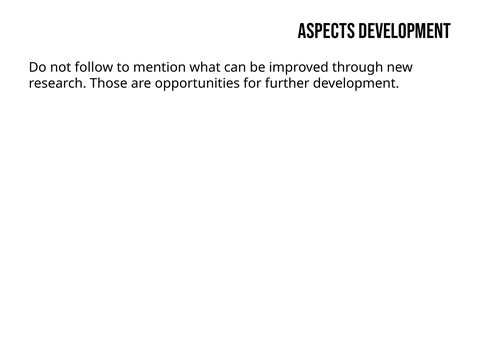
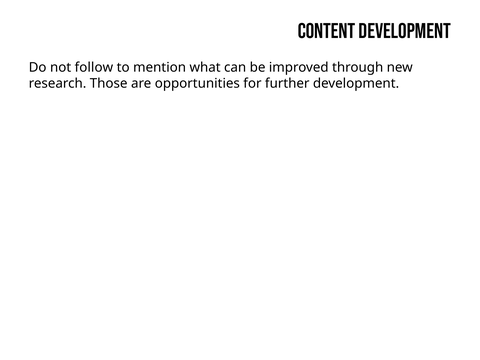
ASPECTS: ASPECTS -> CONTENT
